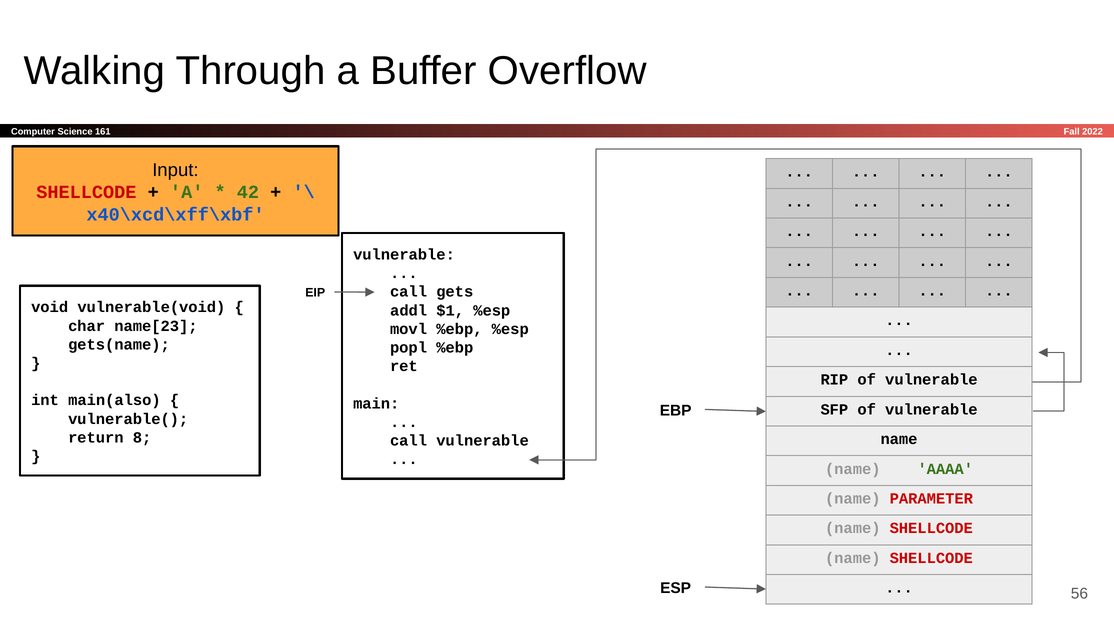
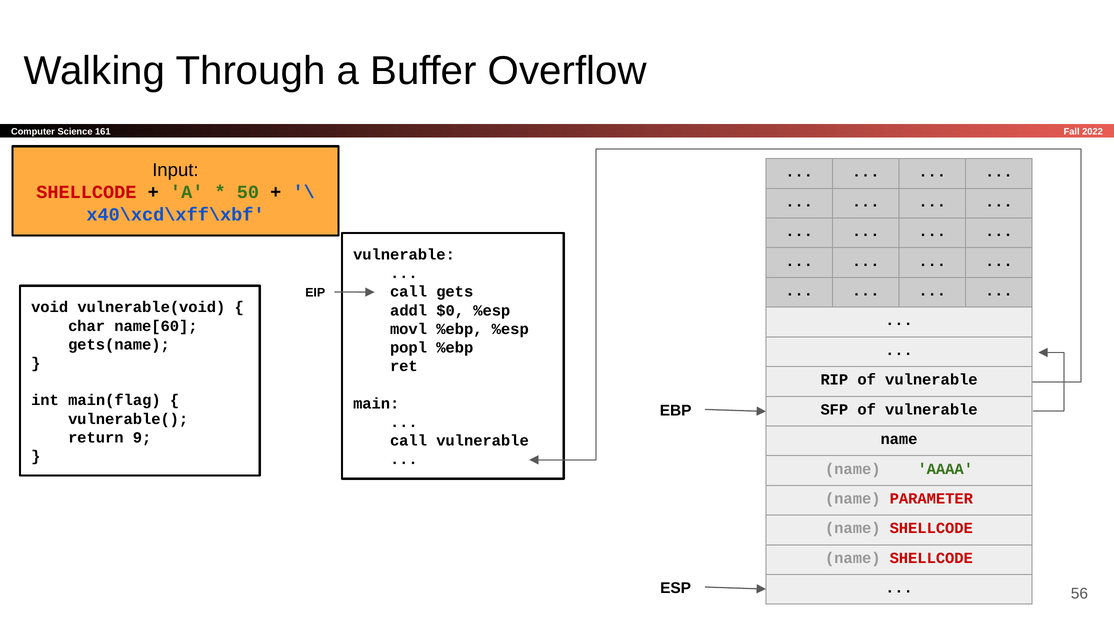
42: 42 -> 50
$1: $1 -> $0
name[23: name[23 -> name[60
main(also: main(also -> main(flag
8: 8 -> 9
